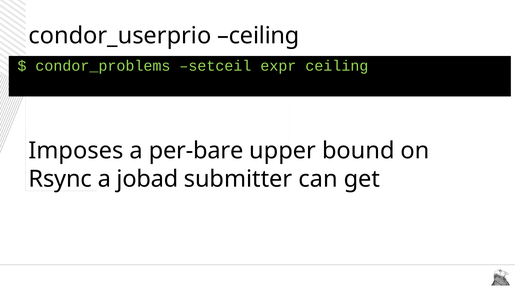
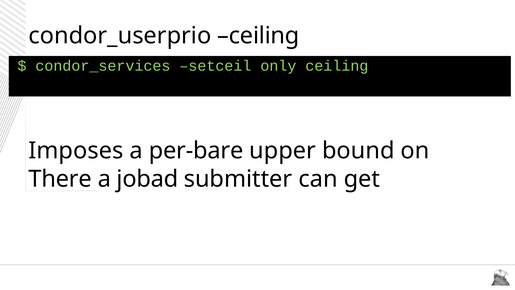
condor_problems: condor_problems -> condor_services
expr: expr -> only
Rsync: Rsync -> There
